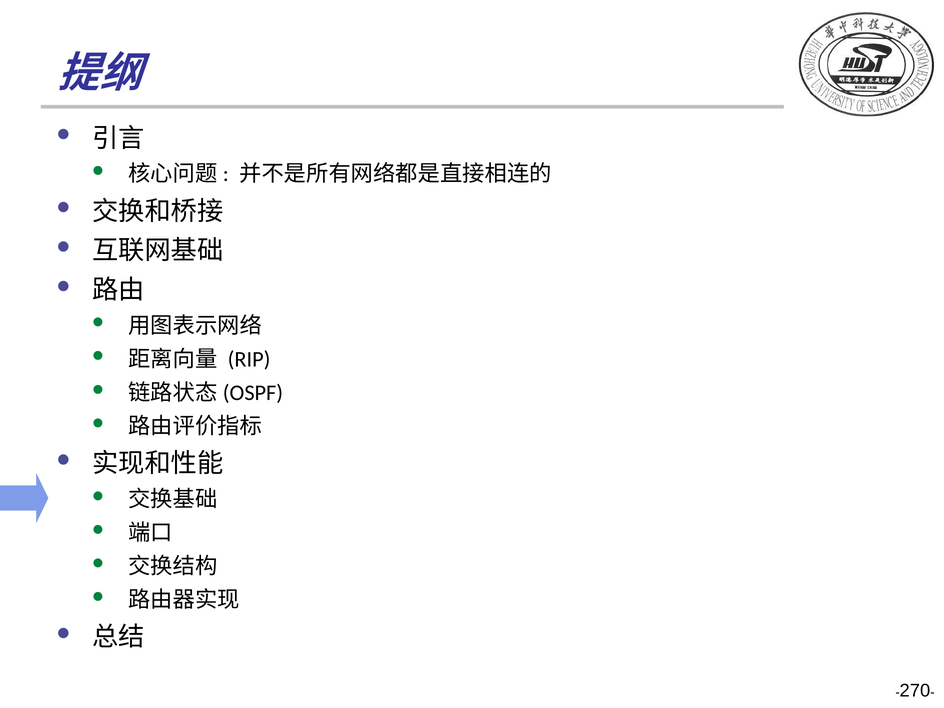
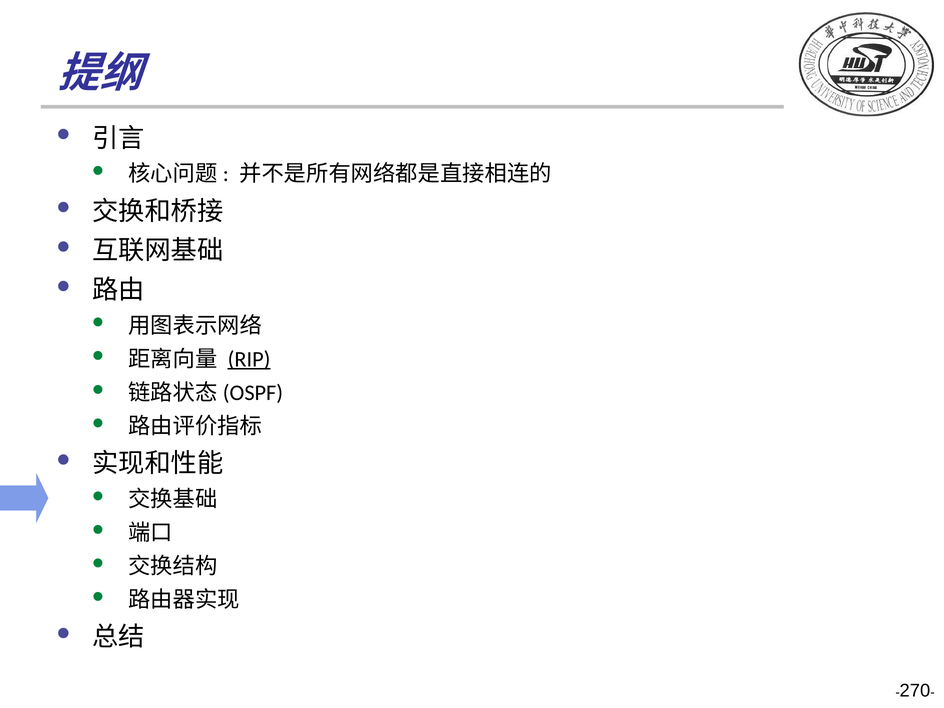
RIP underline: none -> present
